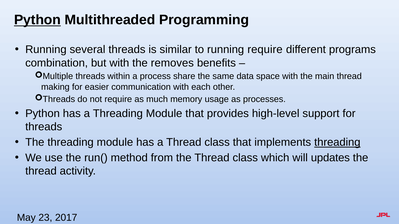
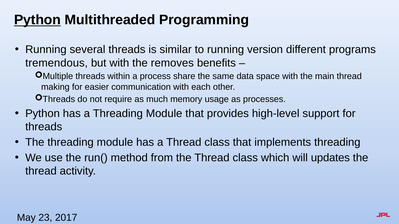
running require: require -> version
combination: combination -> tremendous
threading at (337, 143) underline: present -> none
